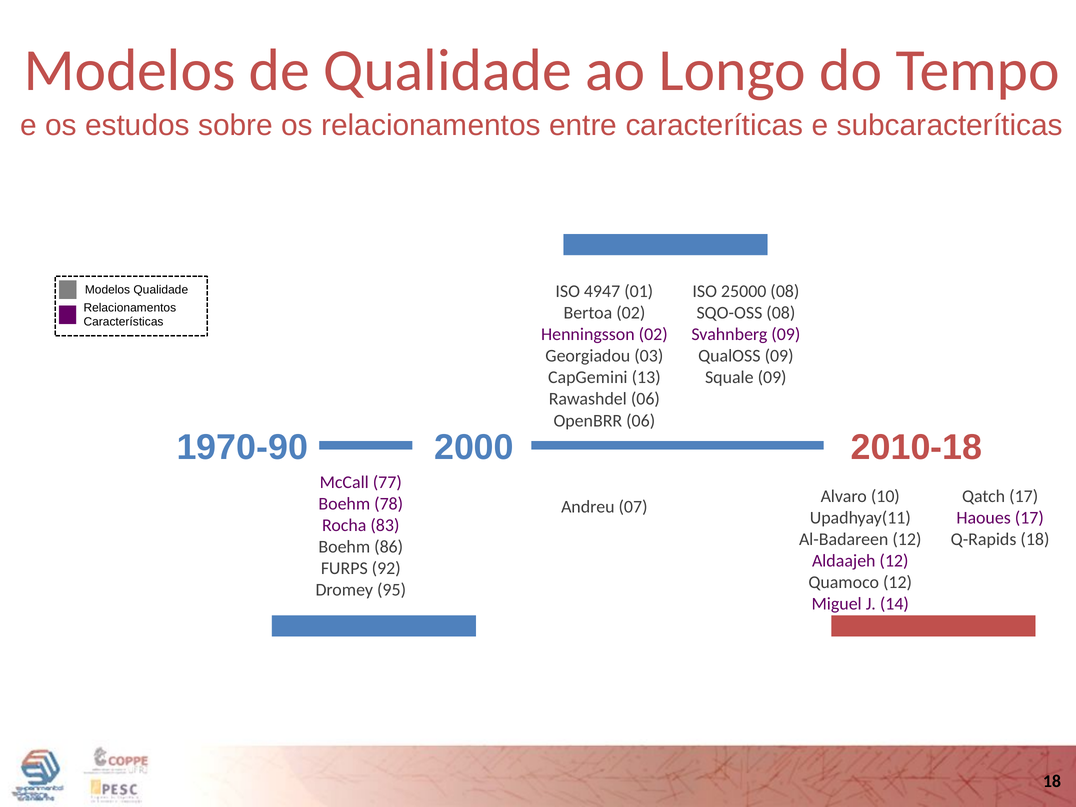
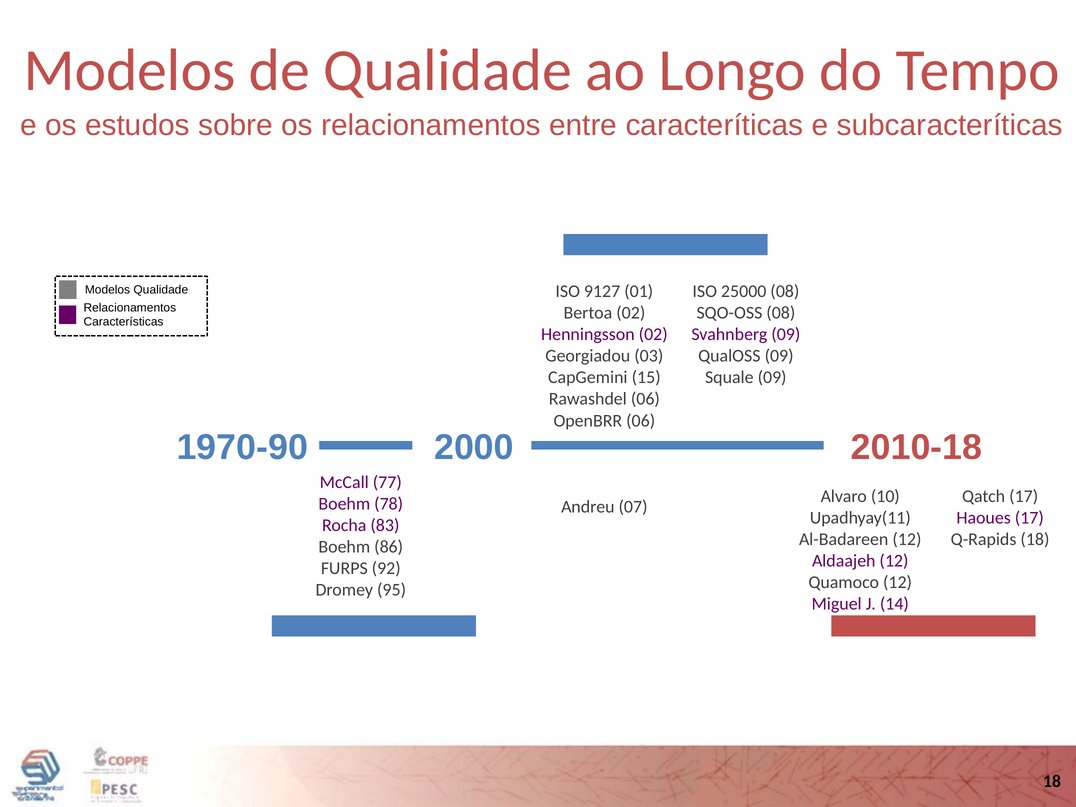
4947: 4947 -> 9127
13: 13 -> 15
